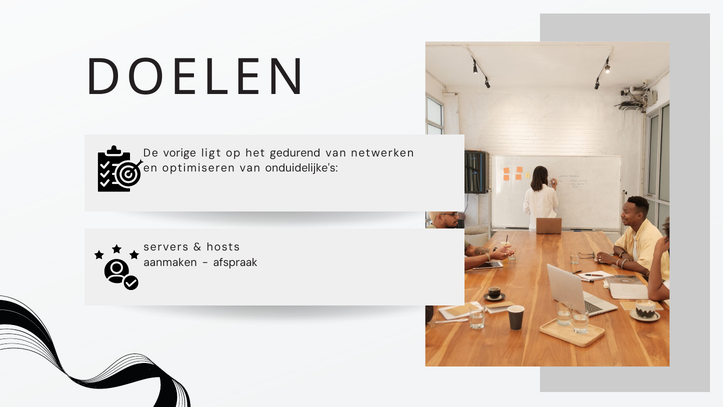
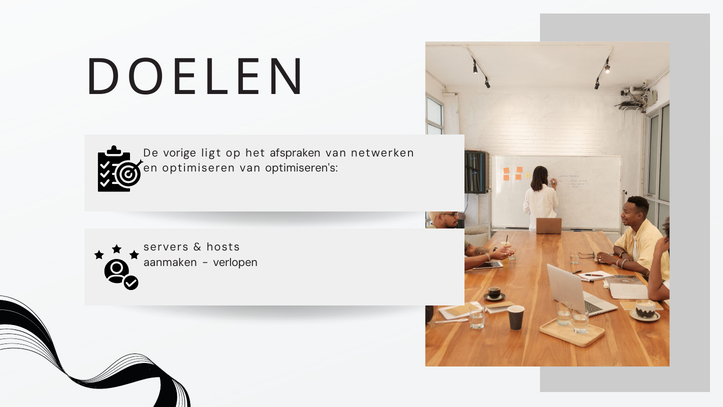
gedurend: gedurend -> afspraken
onduidelijke's: onduidelijke's -> optimiseren's
afspraak: afspraak -> verlopen
